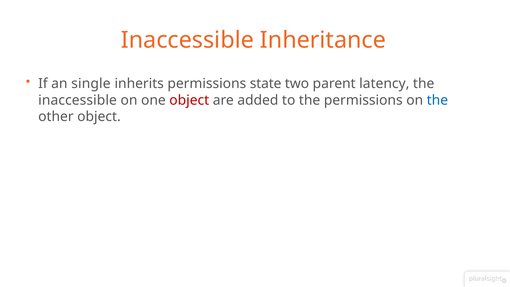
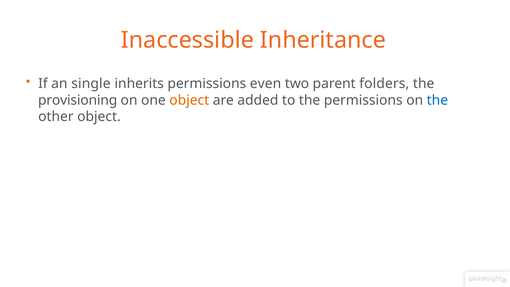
state: state -> even
latency: latency -> folders
inaccessible at (78, 100): inaccessible -> provisioning
object at (189, 100) colour: red -> orange
